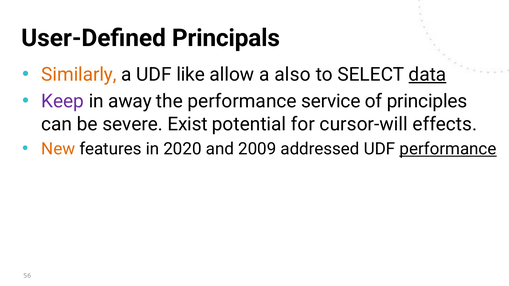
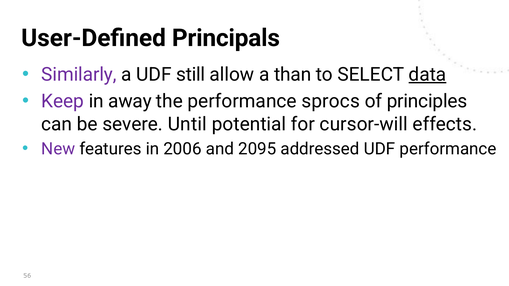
Similarly colour: orange -> purple
like: like -> still
also: also -> than
service: service -> sprocs
Exist: Exist -> Until
New colour: orange -> purple
2020: 2020 -> 2006
2009: 2009 -> 2095
performance at (448, 149) underline: present -> none
